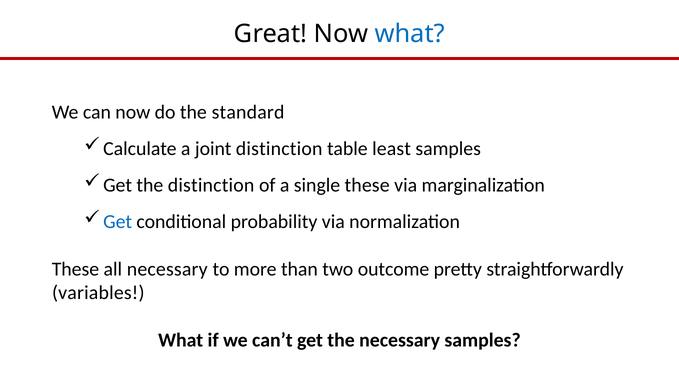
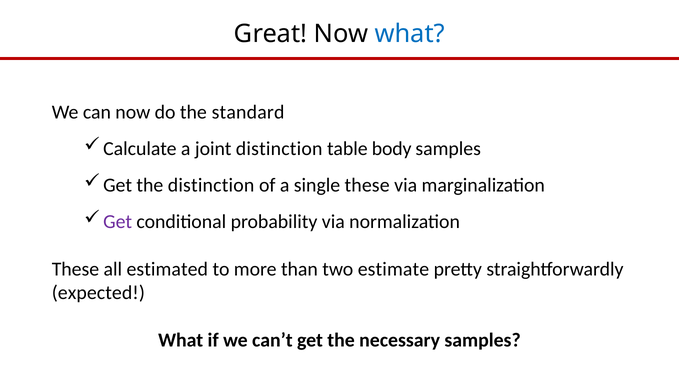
least: least -> body
Get at (118, 222) colour: blue -> purple
all necessary: necessary -> estimated
outcome: outcome -> estimate
variables: variables -> expected
